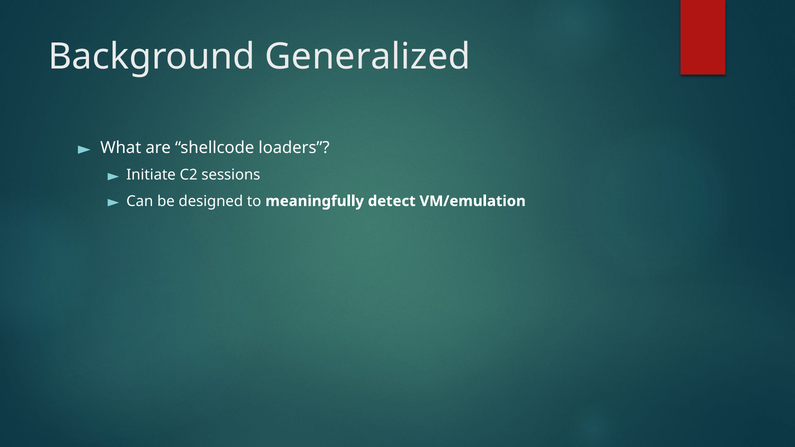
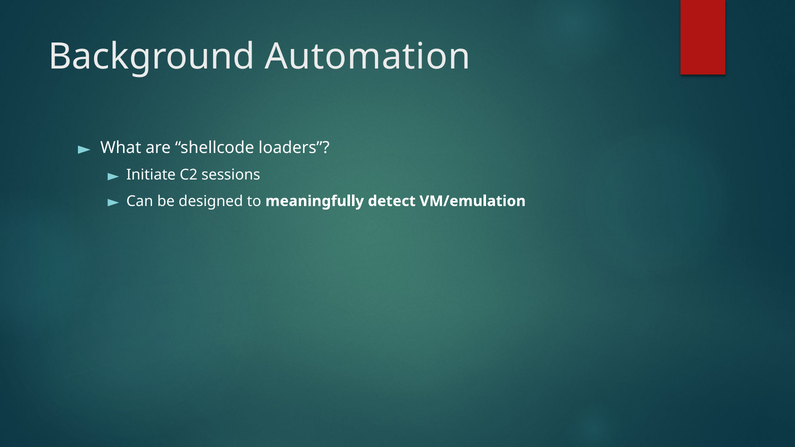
Generalized: Generalized -> Automation
